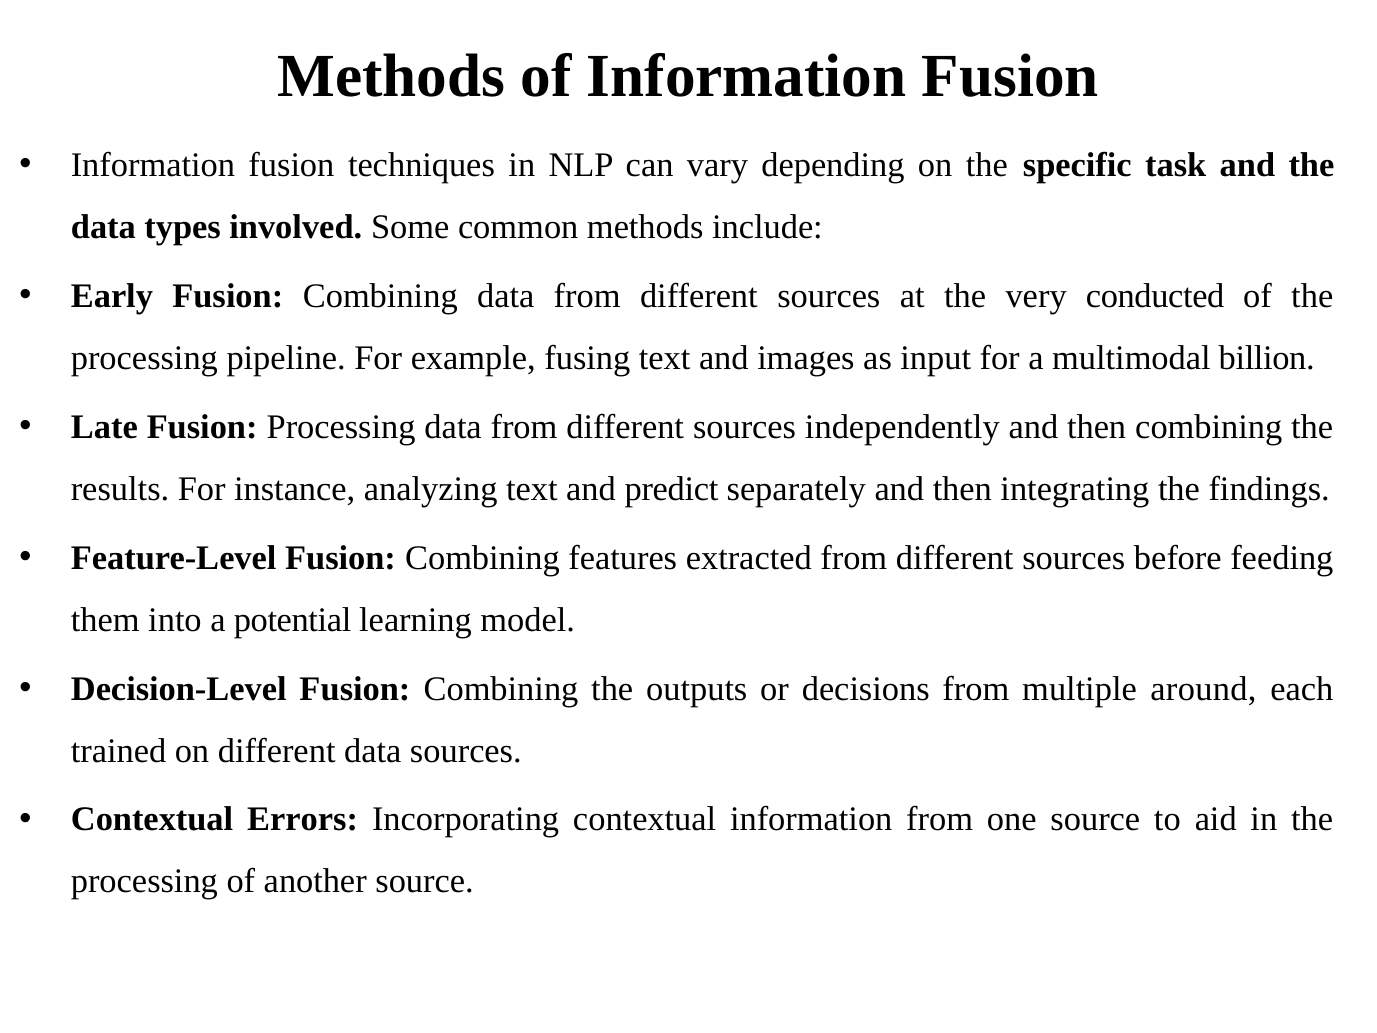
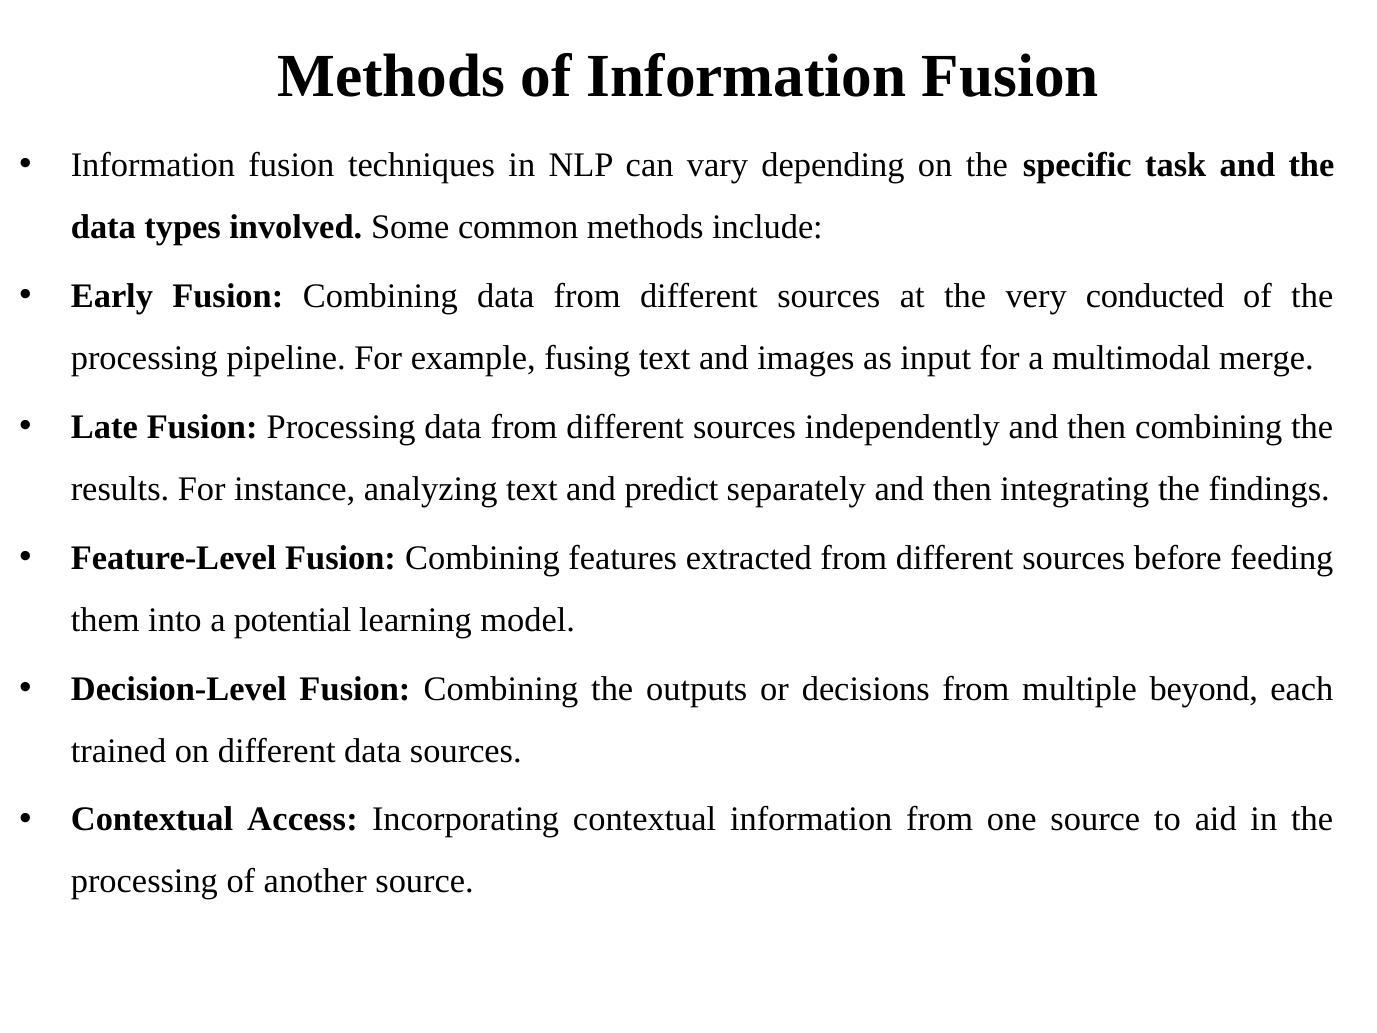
billion: billion -> merge
around: around -> beyond
Errors: Errors -> Access
